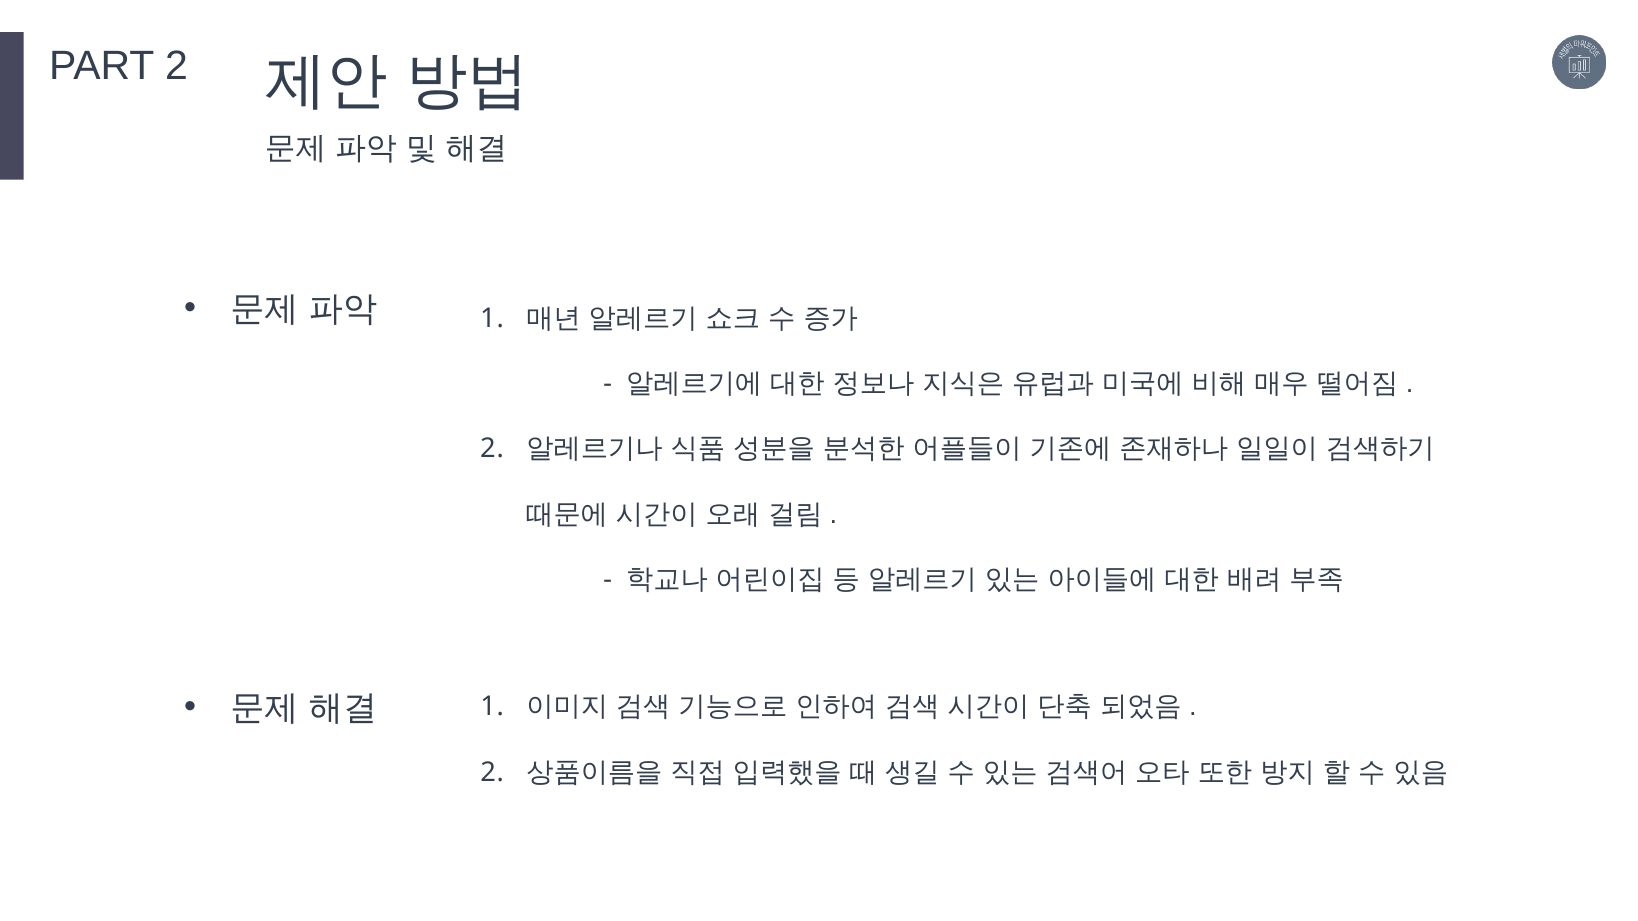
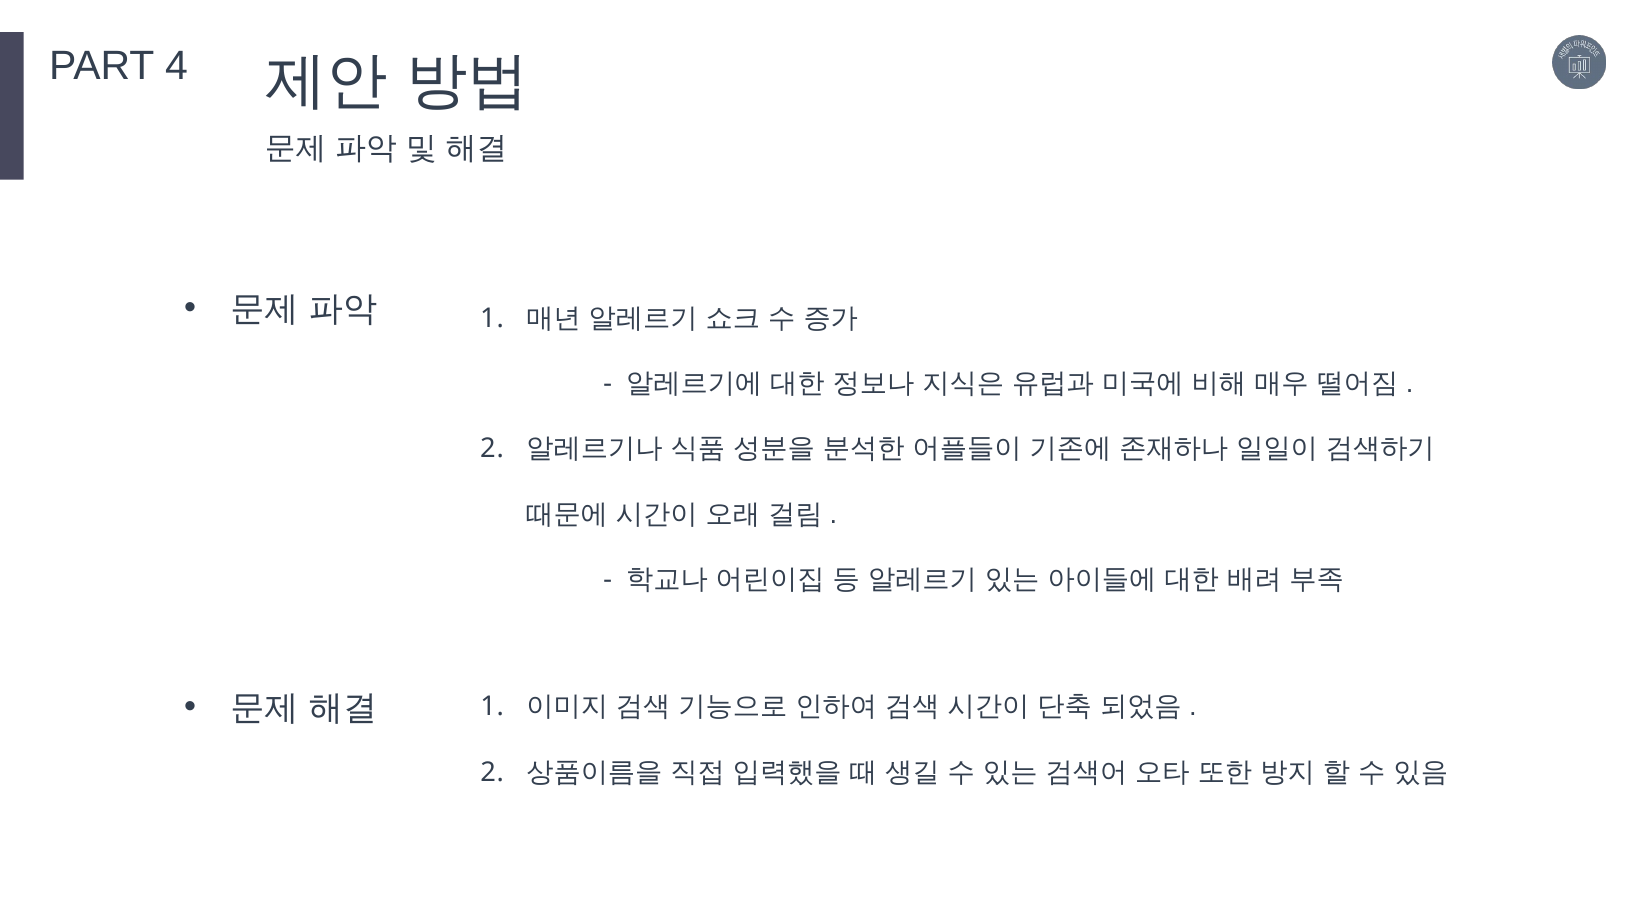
PART 2: 2 -> 4
